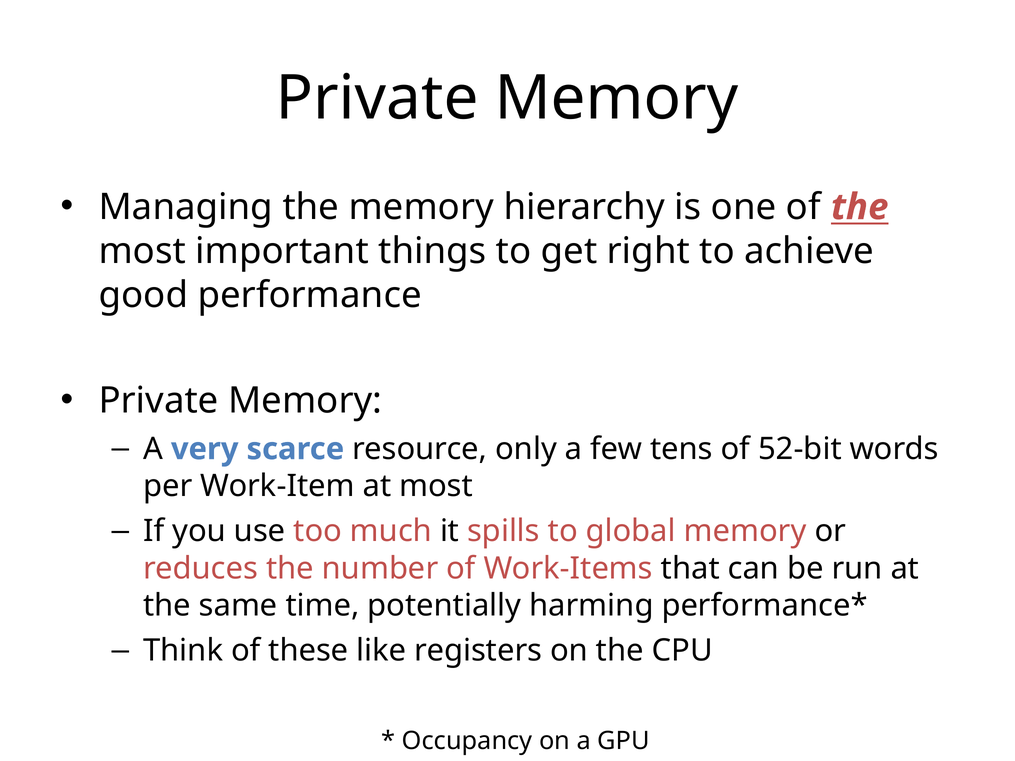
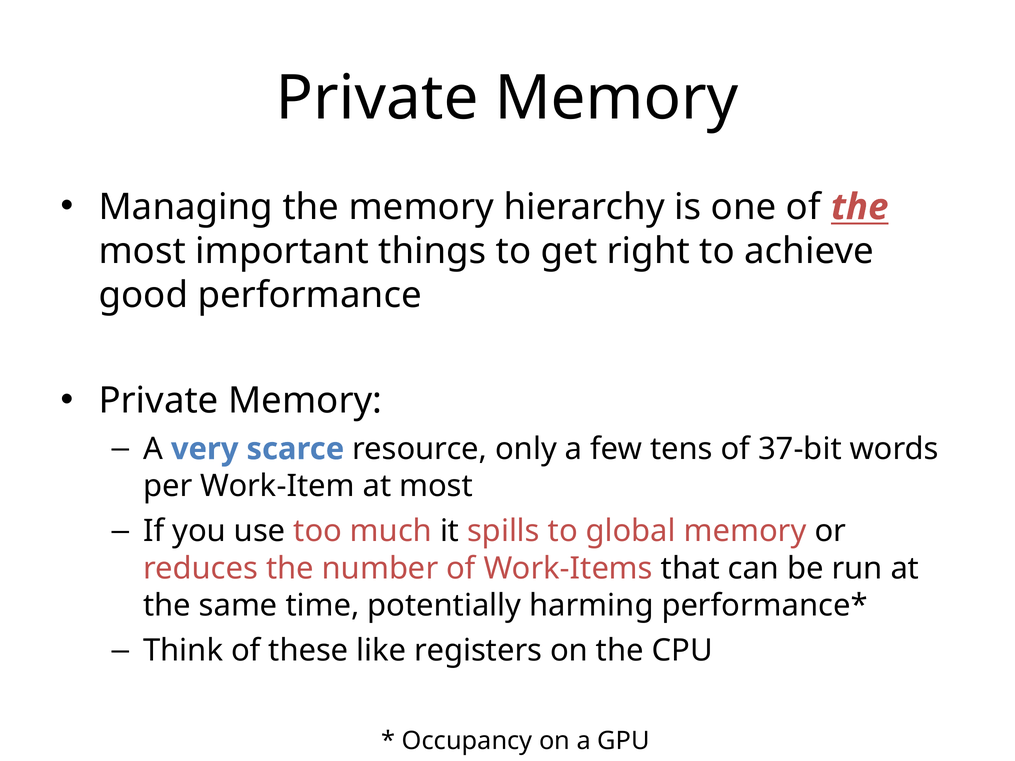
52-bit: 52-bit -> 37-bit
